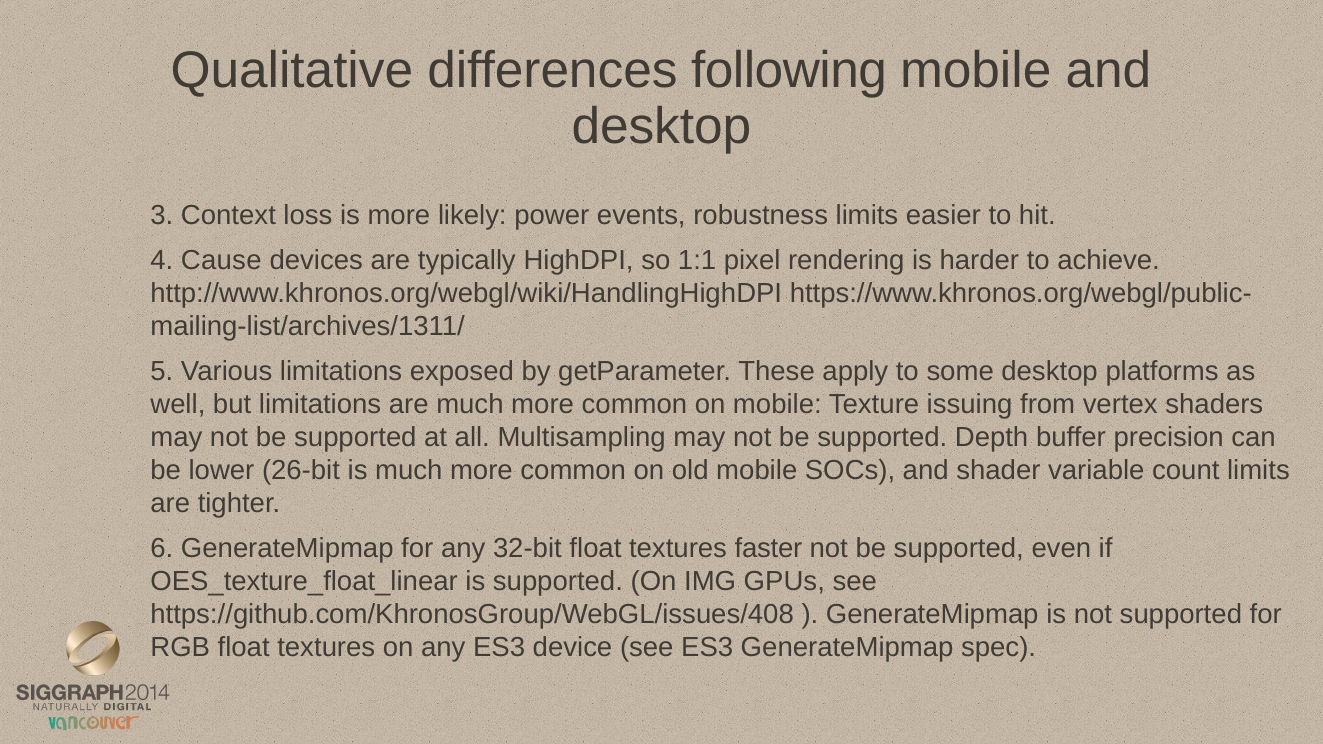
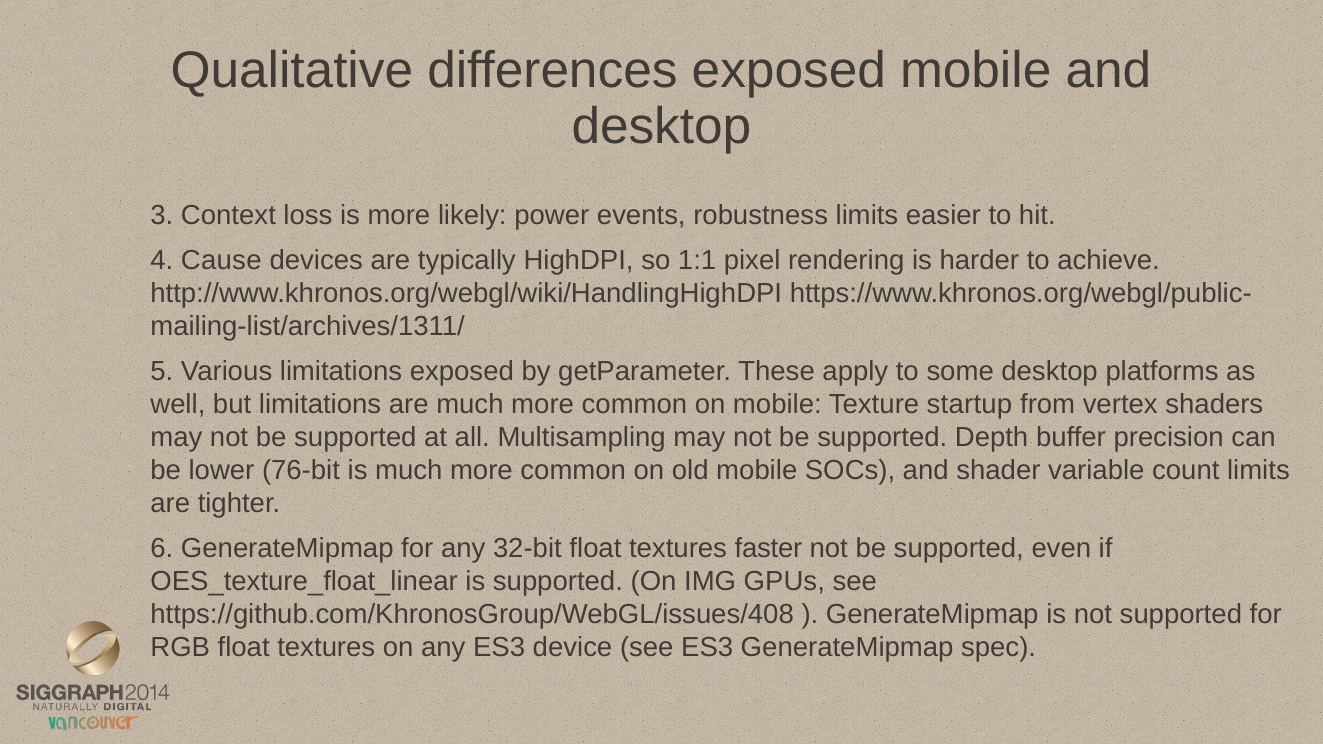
differences following: following -> exposed
issuing: issuing -> startup
26-bit: 26-bit -> 76-bit
